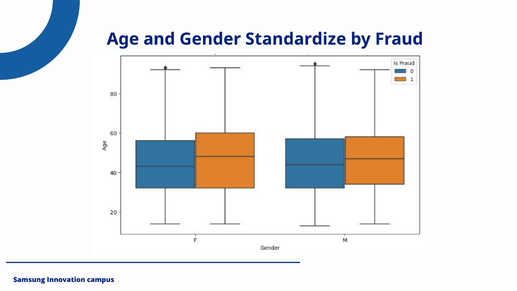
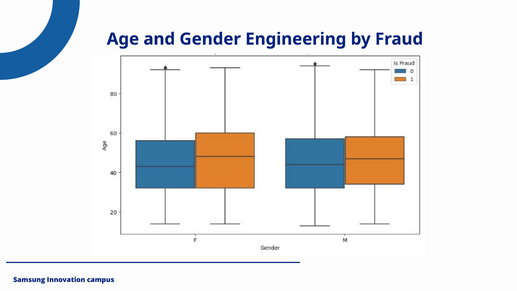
Standardize: Standardize -> Engineering
